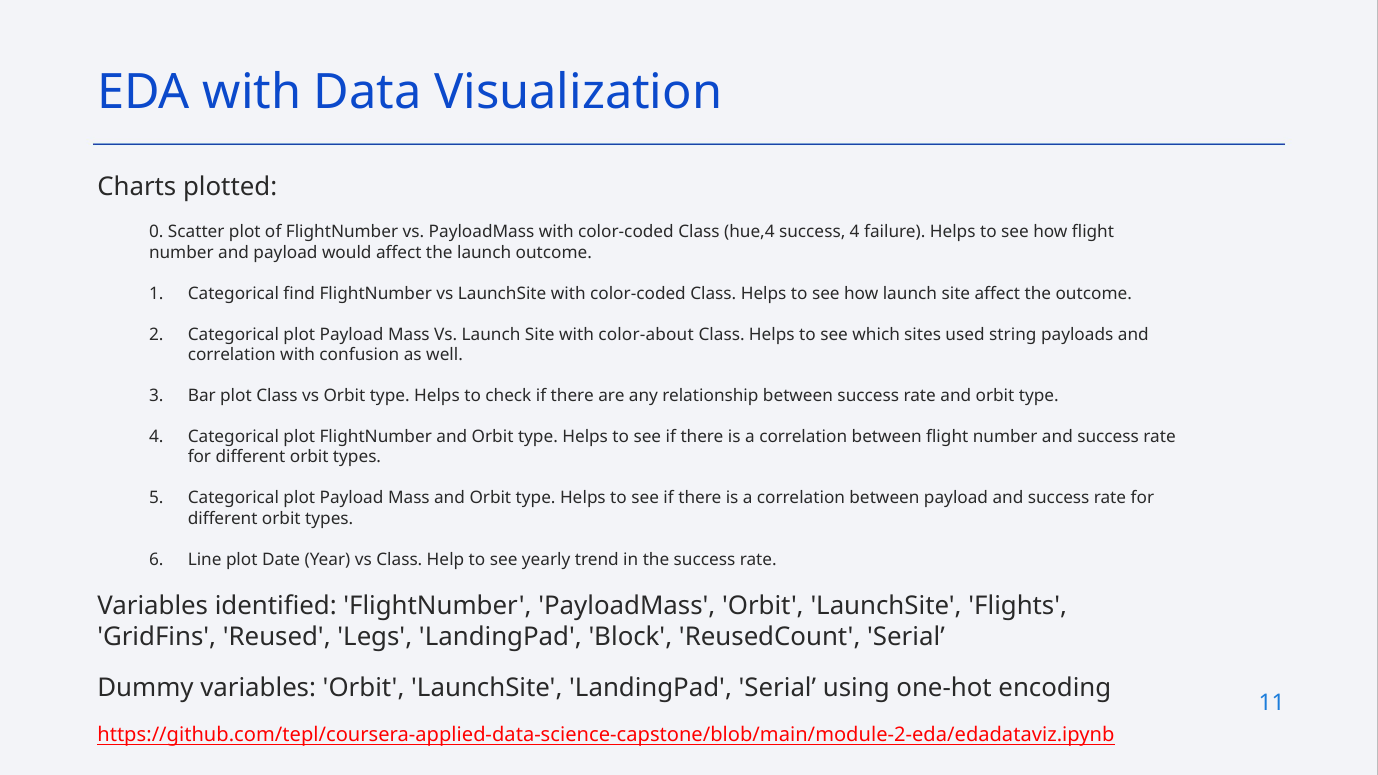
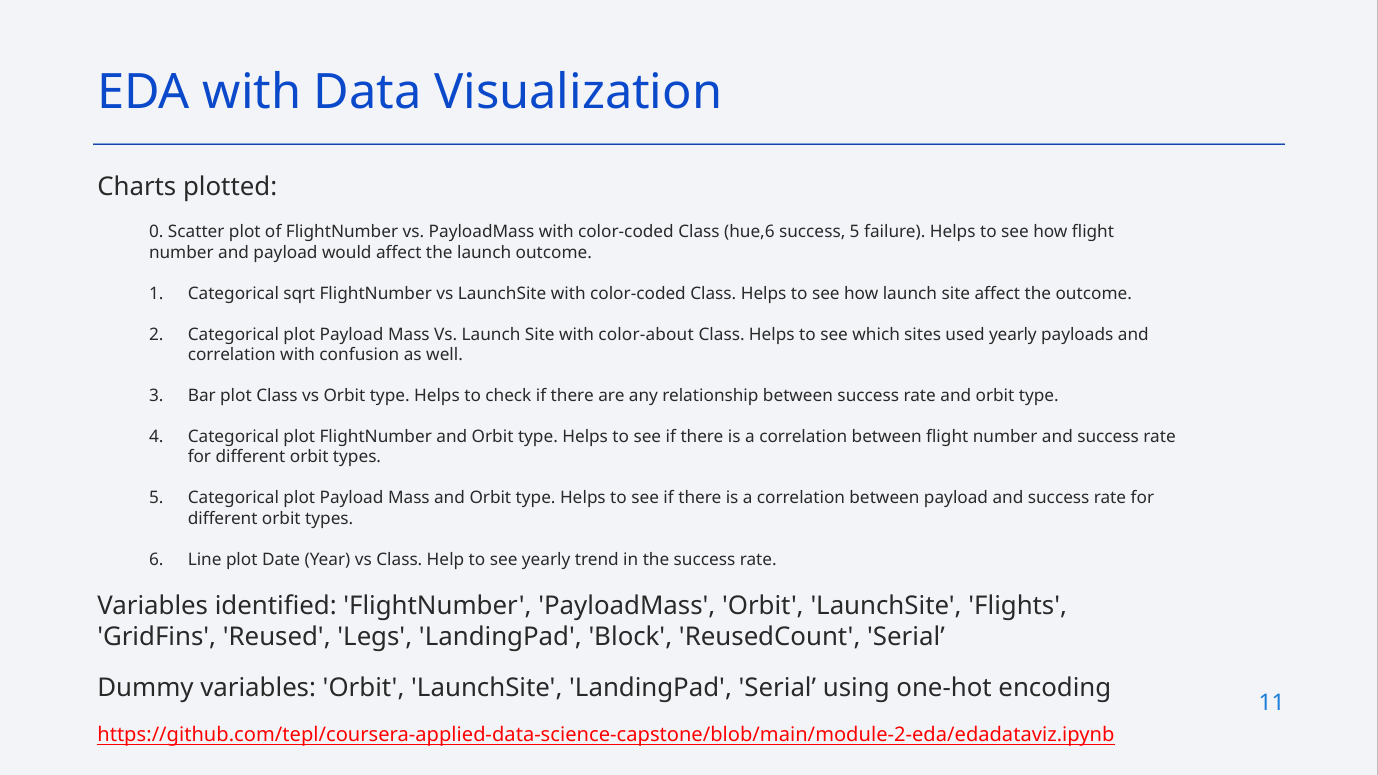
hue,4: hue,4 -> hue,6
success 4: 4 -> 5
find: find -> sqrt
used string: string -> yearly
